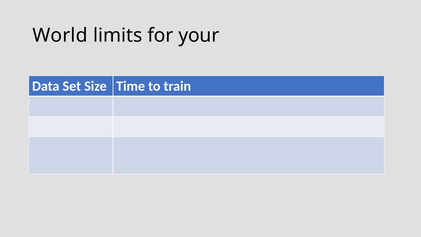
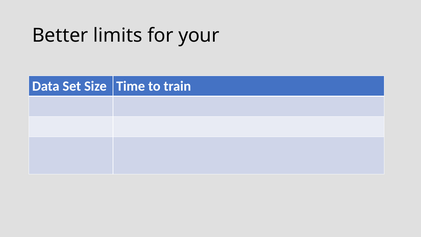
World: World -> Better
